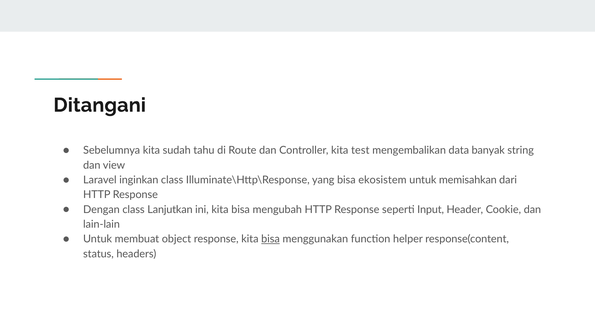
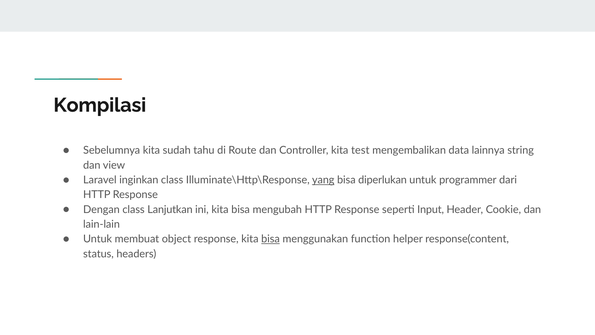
Ditangani: Ditangani -> Kompilasi
banyak: banyak -> lainnya
yang underline: none -> present
ekosistem: ekosistem -> diperlukan
memisahkan: memisahkan -> programmer
